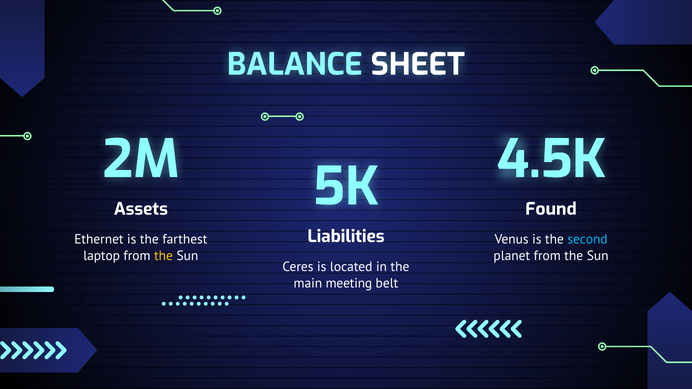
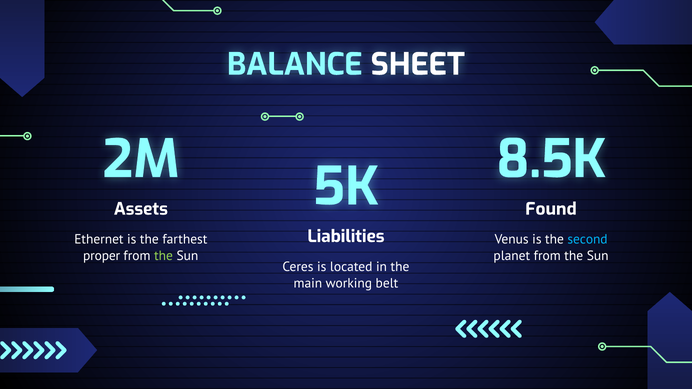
4.5K: 4.5K -> 8.5K
laptop: laptop -> proper
the at (164, 256) colour: yellow -> light green
meeting: meeting -> working
